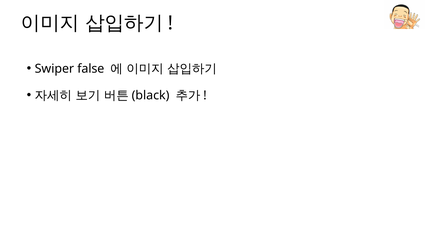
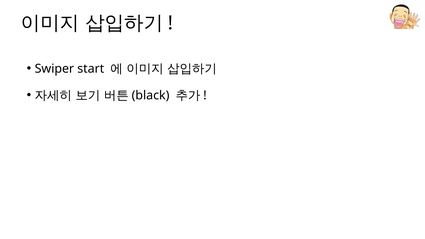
false: false -> start
